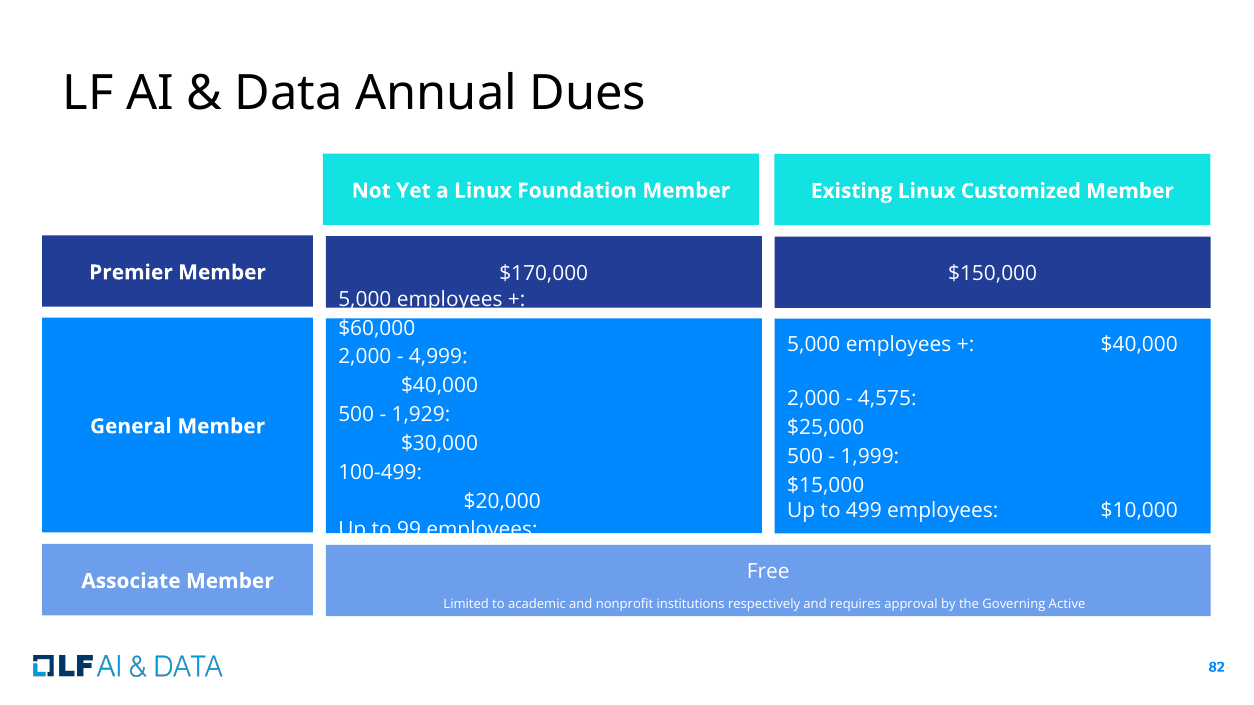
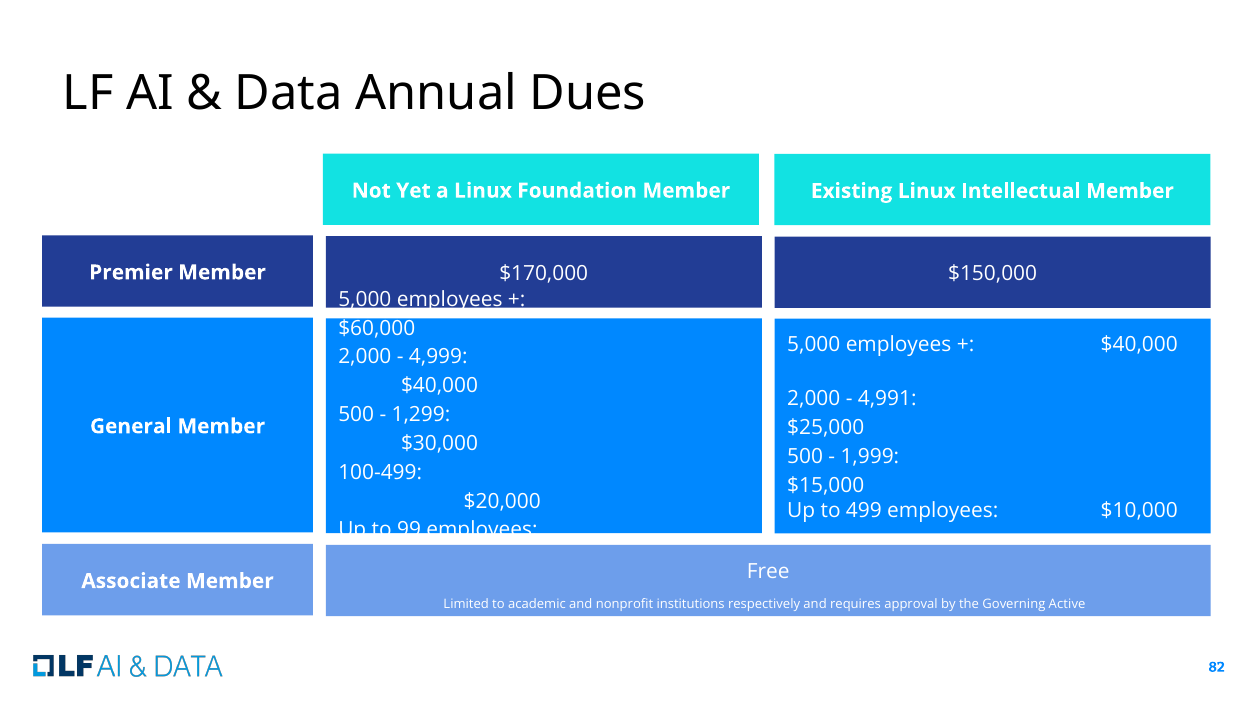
Customized: Customized -> Intellectual
4,575: 4,575 -> 4,991
1,929: 1,929 -> 1,299
